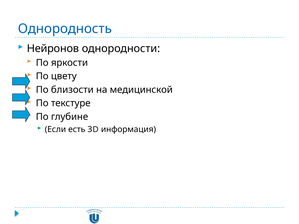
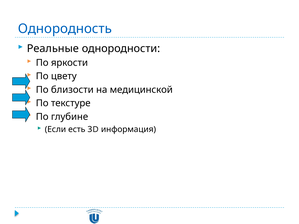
Нейронов: Нейронов -> Реальные
